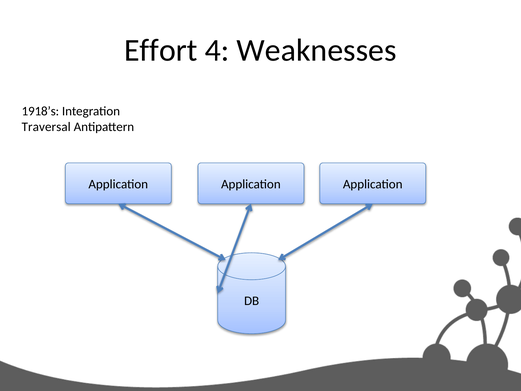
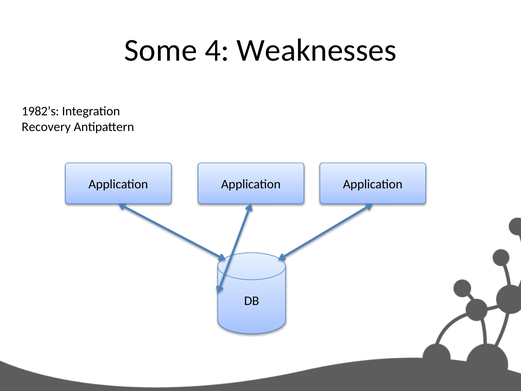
Effort: Effort -> Some
1918’s: 1918’s -> 1982’s
Traversal: Traversal -> Recovery
